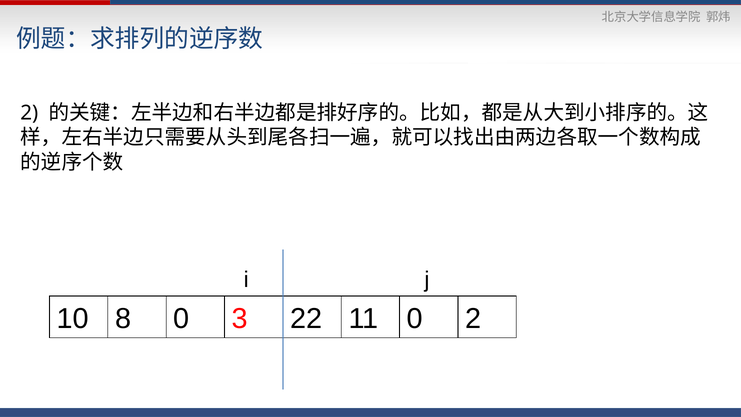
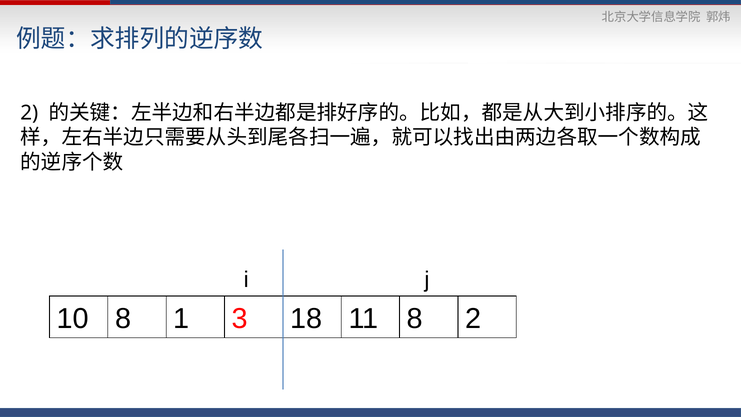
8 0: 0 -> 1
22: 22 -> 18
11 0: 0 -> 8
